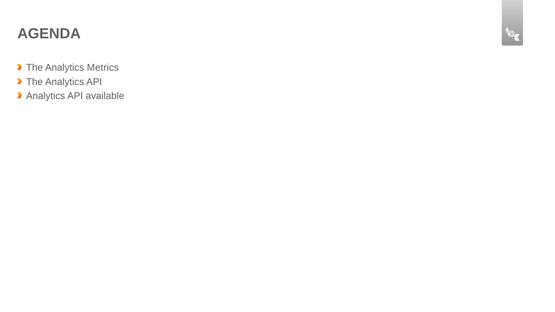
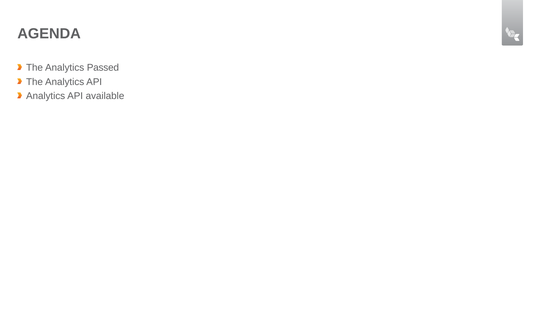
Metrics: Metrics -> Passed
